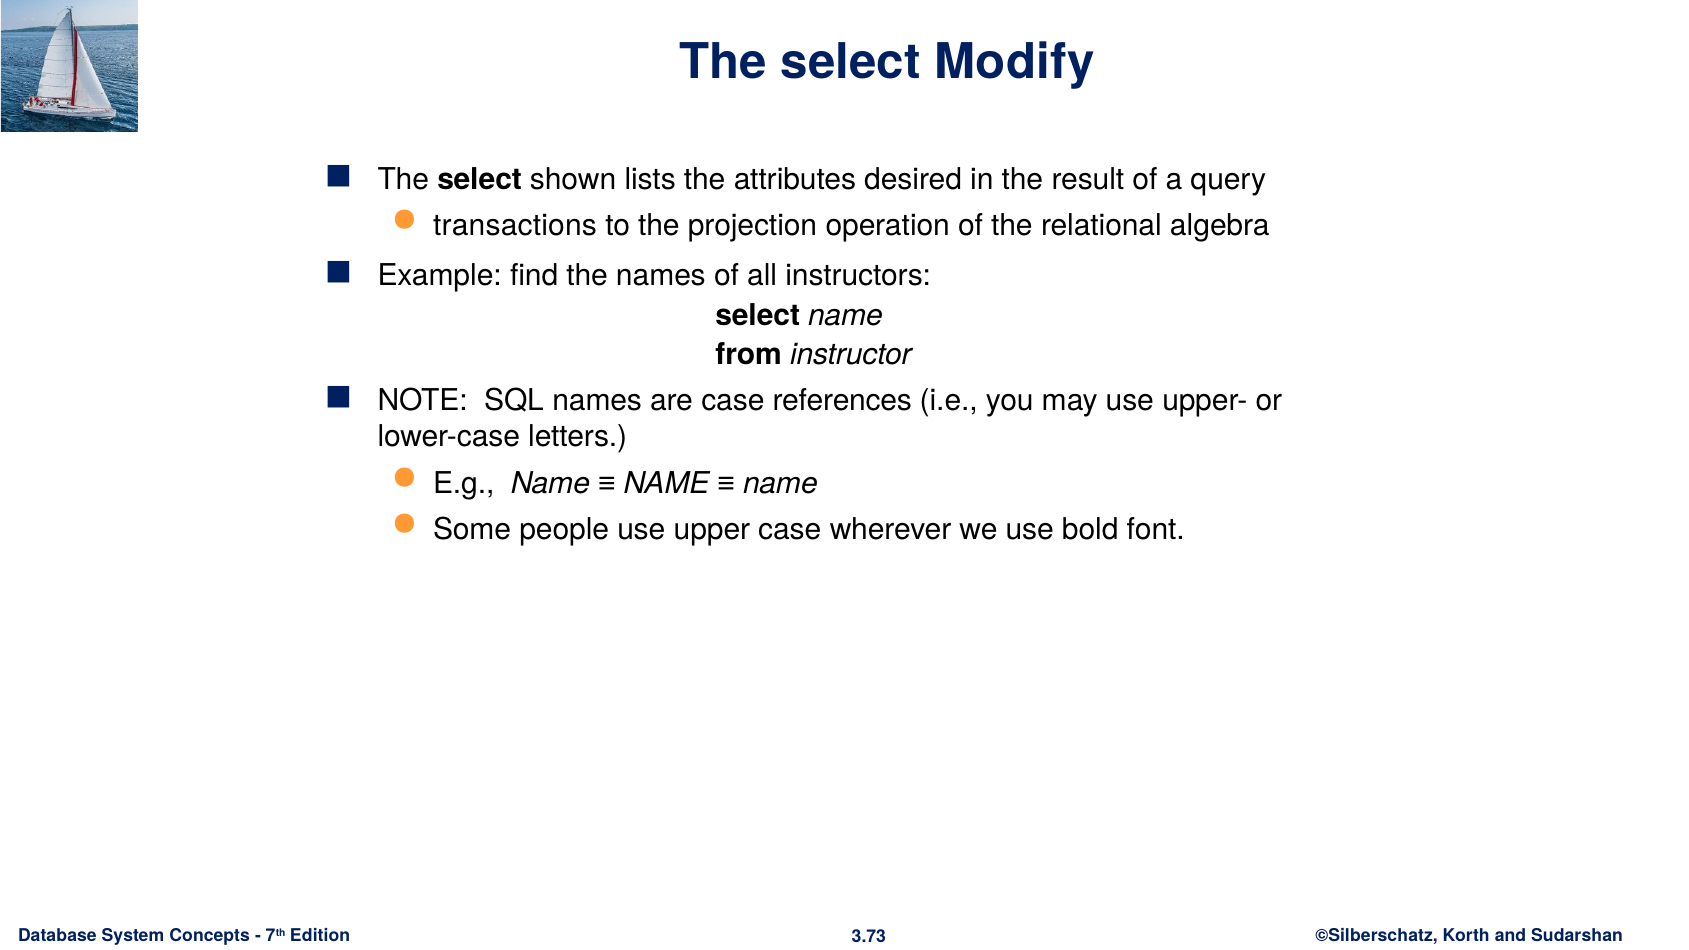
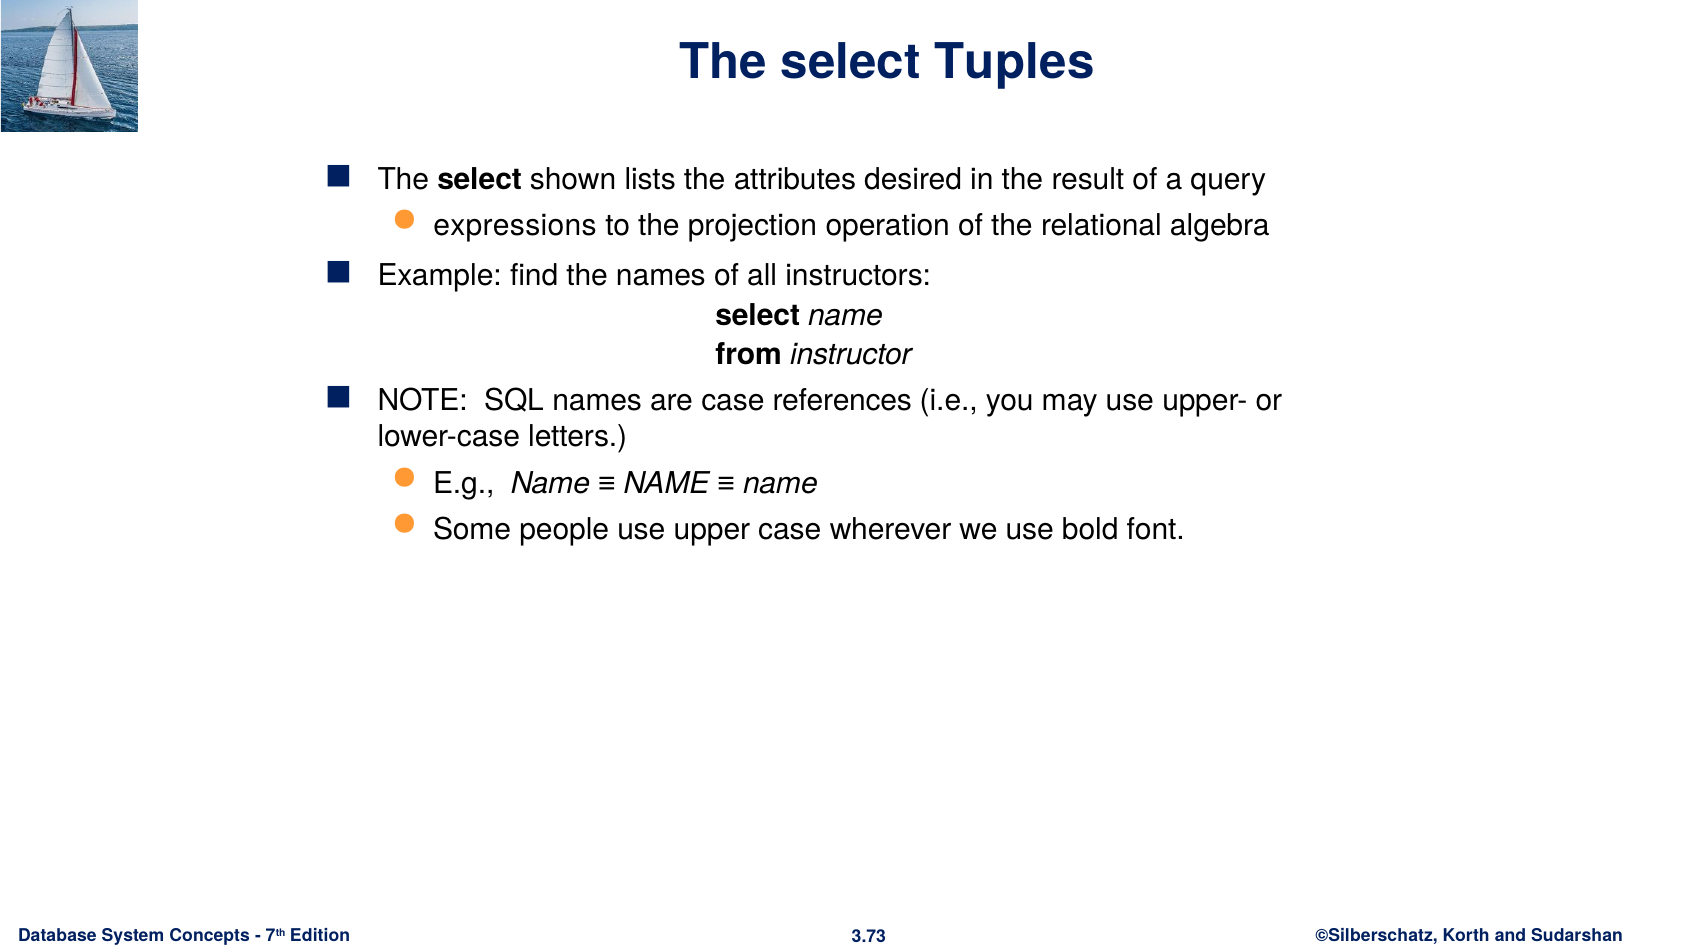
Modify: Modify -> Tuples
transactions: transactions -> expressions
